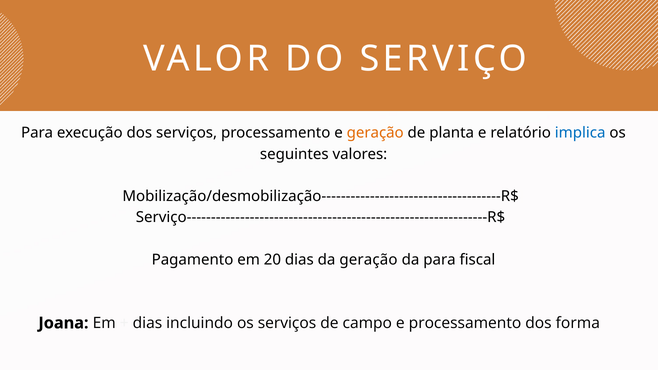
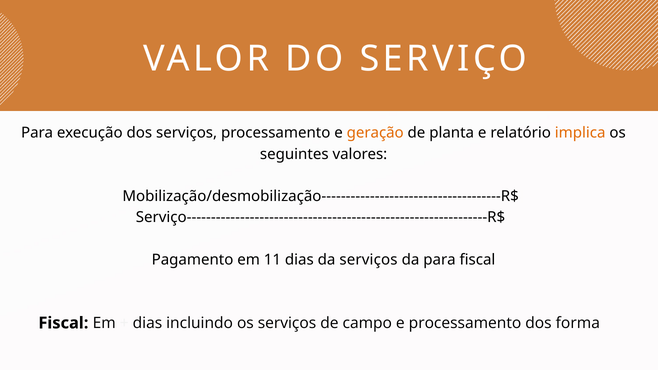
implica colour: blue -> orange
20: 20 -> 11
da geração: geração -> serviços
Joana at (63, 323): Joana -> Fiscal
